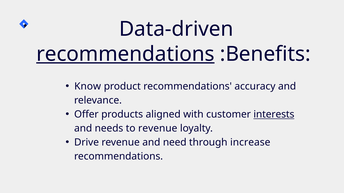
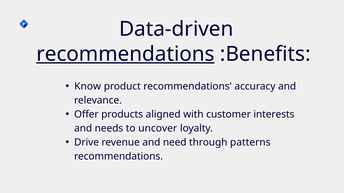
interests underline: present -> none
to revenue: revenue -> uncover
increase: increase -> patterns
